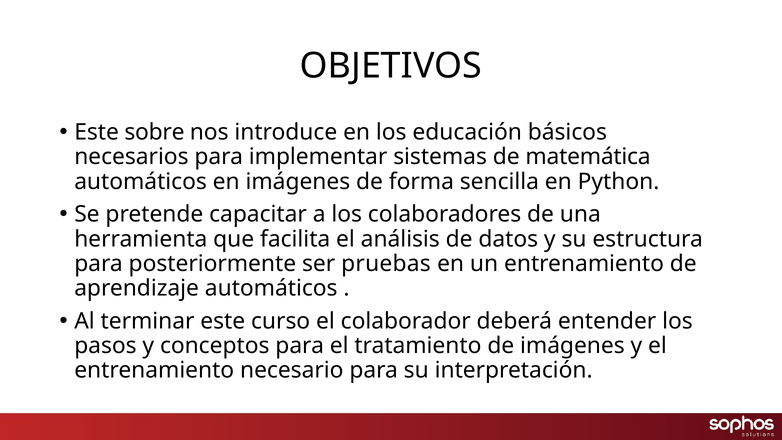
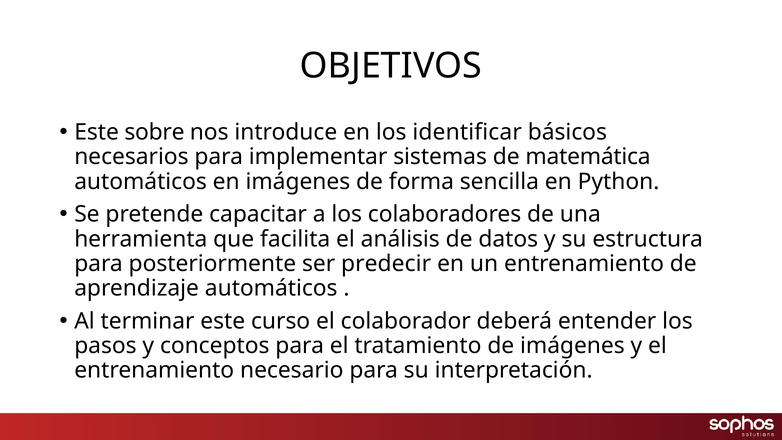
educación: educación -> identificar
pruebas: pruebas -> predecir
